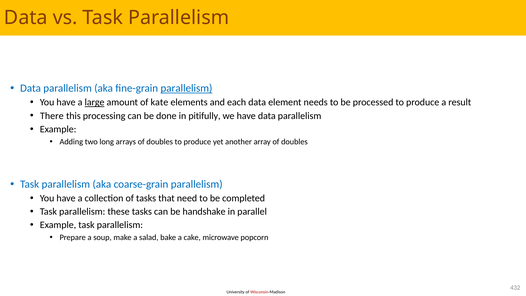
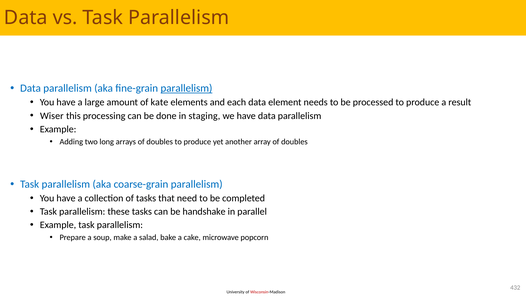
large underline: present -> none
There: There -> Wiser
pitifully: pitifully -> staging
